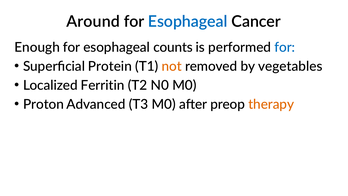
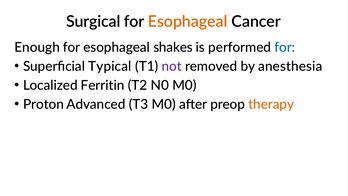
Around: Around -> Surgical
Esophageal at (188, 22) colour: blue -> orange
counts: counts -> shakes
Protein: Protein -> Typical
not colour: orange -> purple
vegetables: vegetables -> anesthesia
